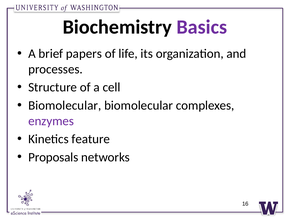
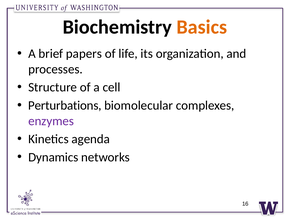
Basics colour: purple -> orange
Biomolecular at (65, 105): Biomolecular -> Perturbations
feature: feature -> agenda
Proposals: Proposals -> Dynamics
